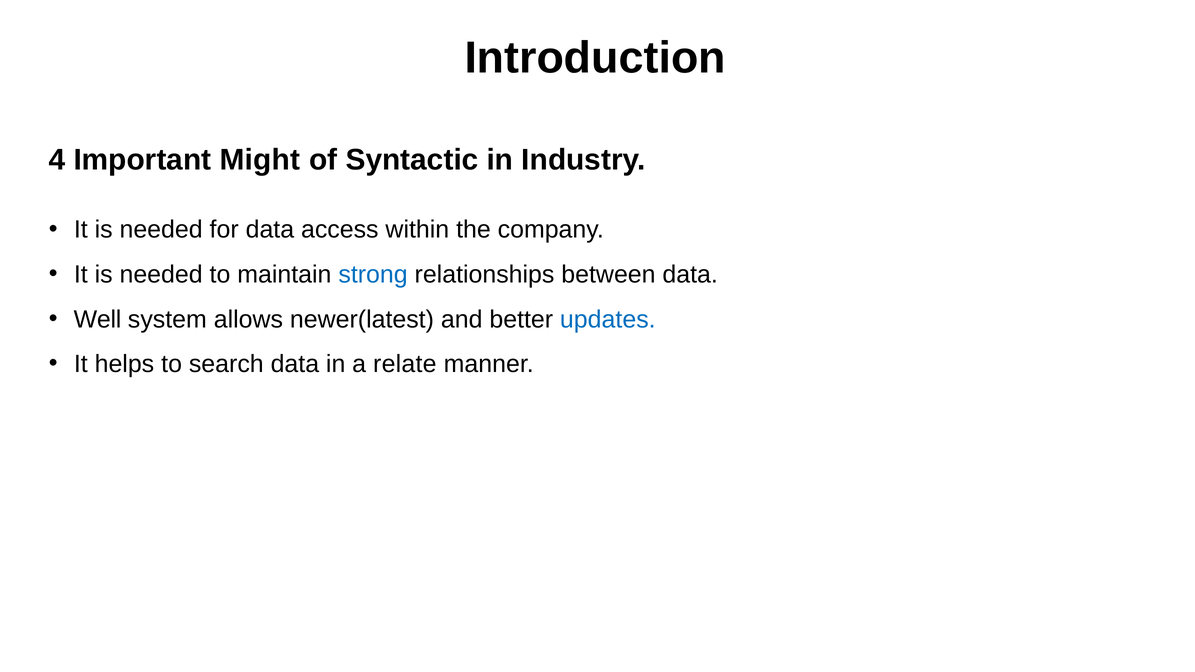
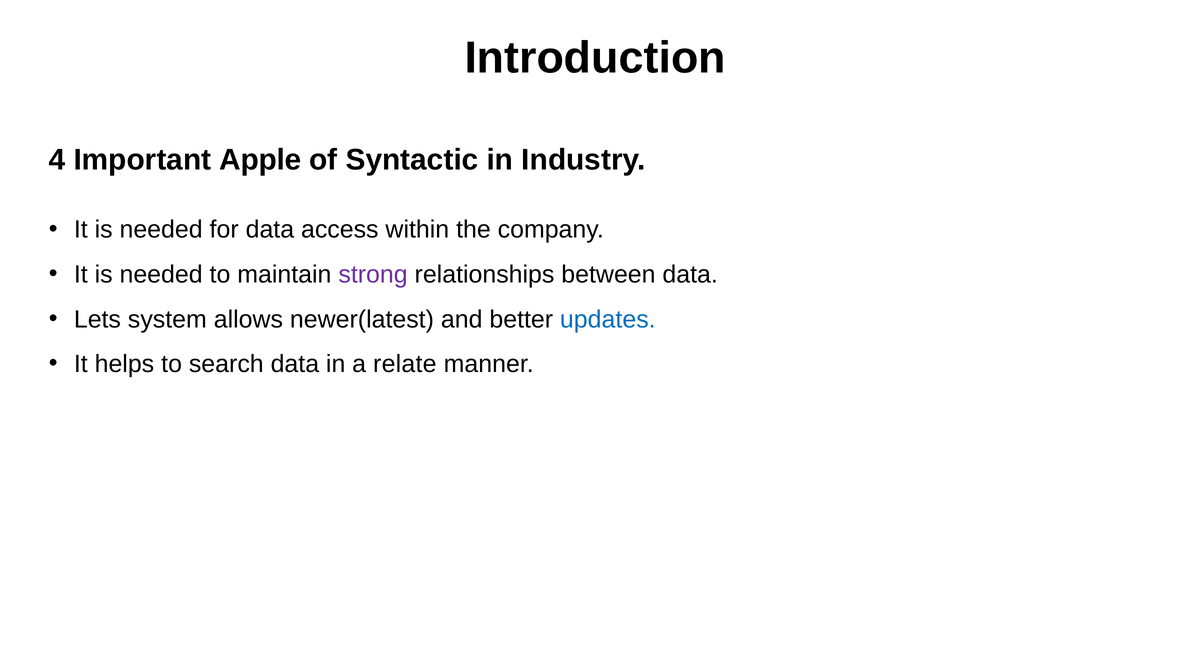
Might: Might -> Apple
strong colour: blue -> purple
Well: Well -> Lets
